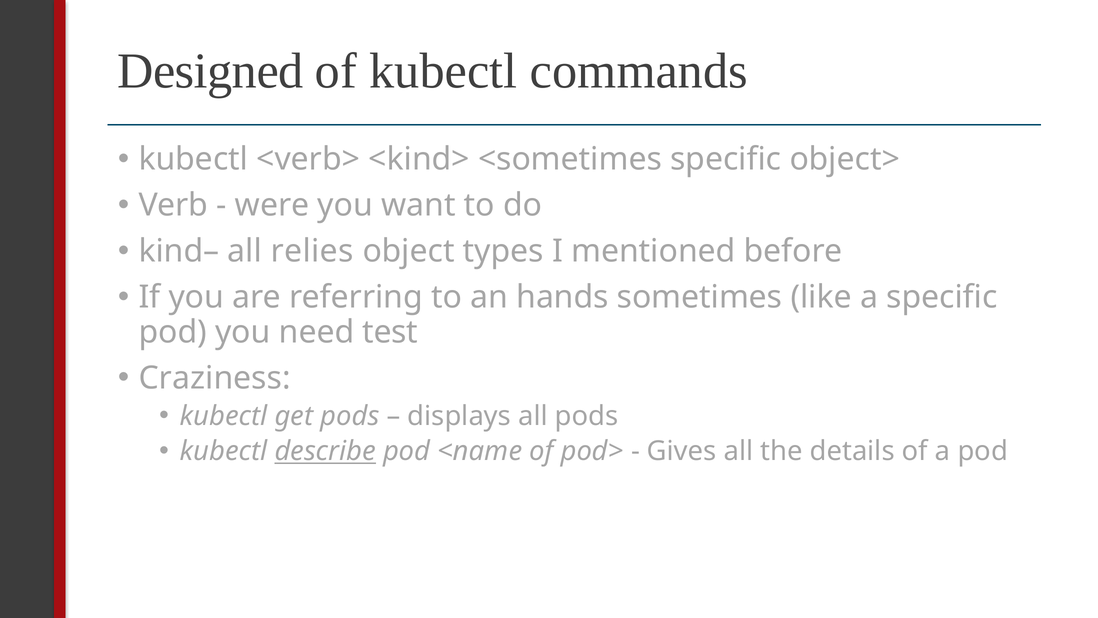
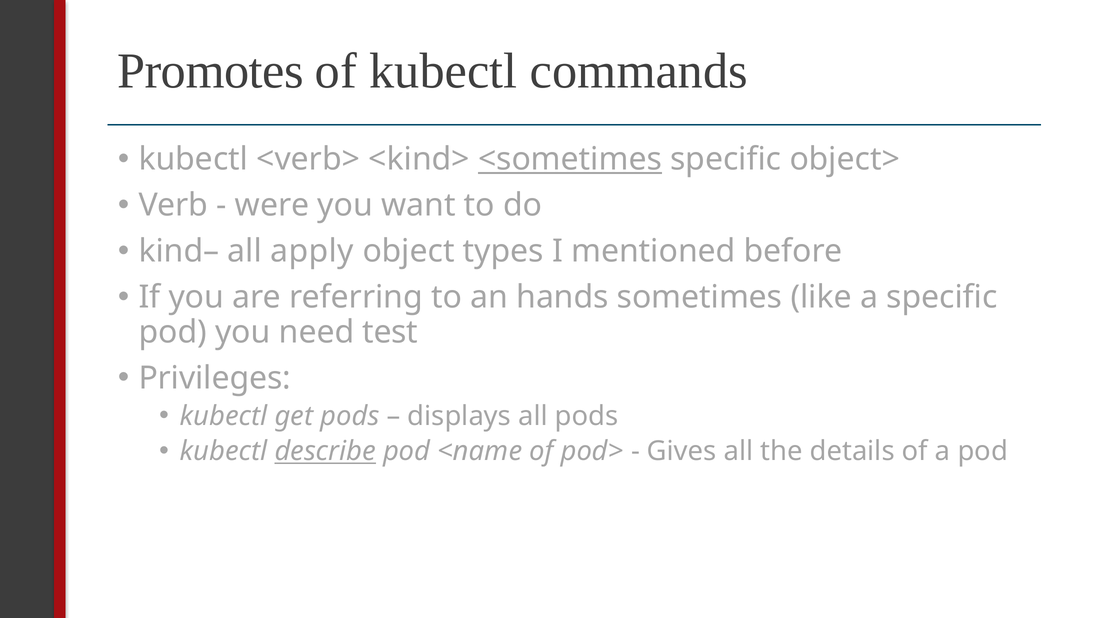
Designed: Designed -> Promotes
<sometimes underline: none -> present
relies: relies -> apply
Craziness: Craziness -> Privileges
